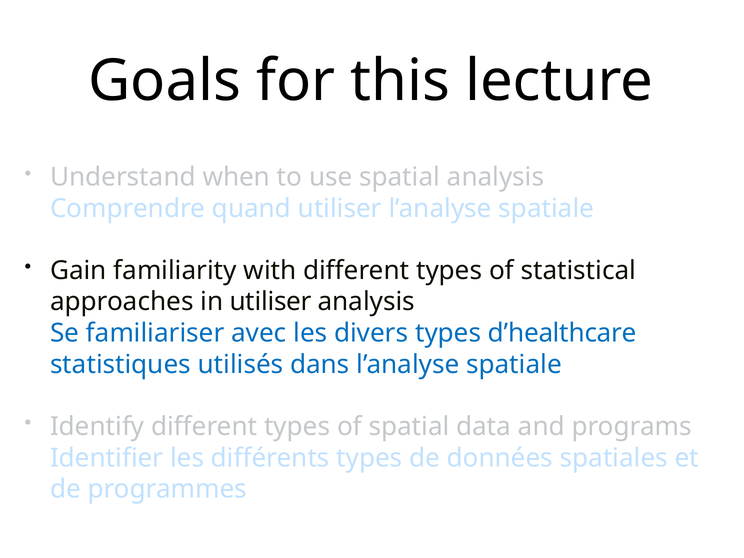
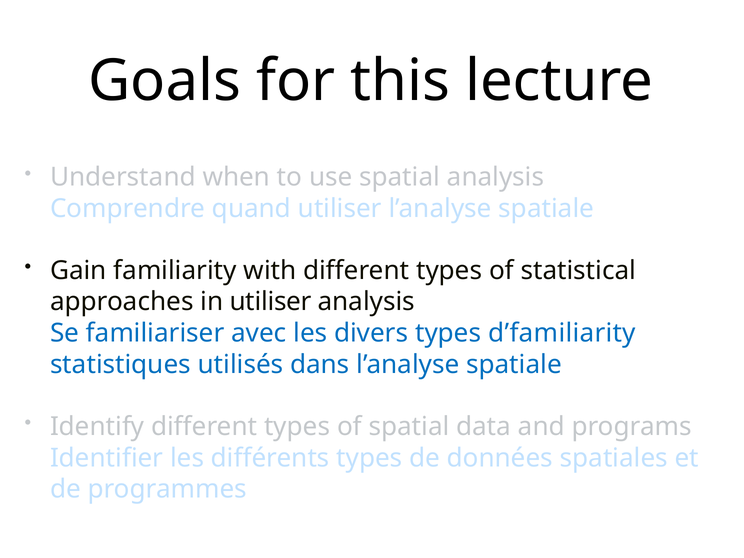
d’healthcare: d’healthcare -> d’familiarity
